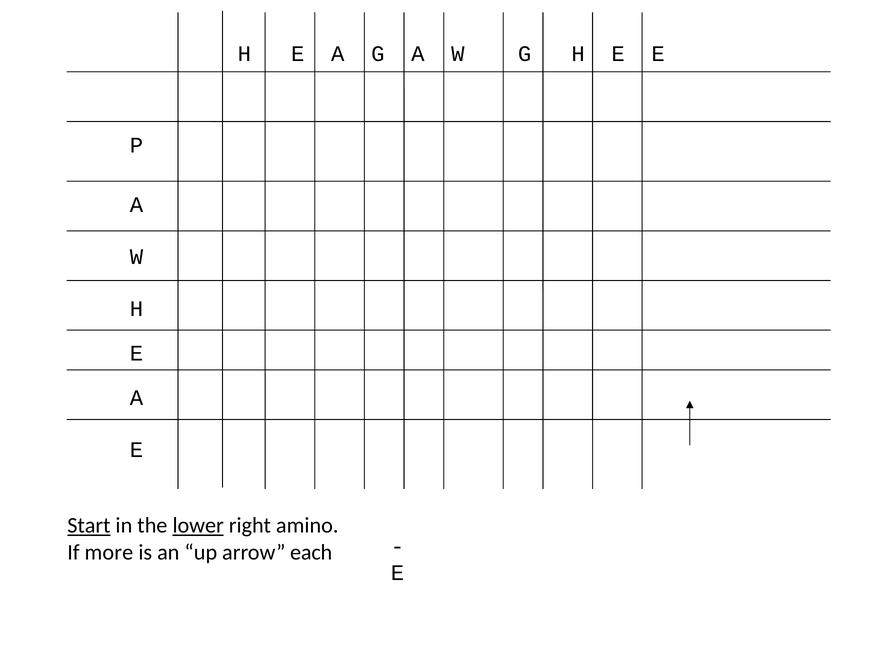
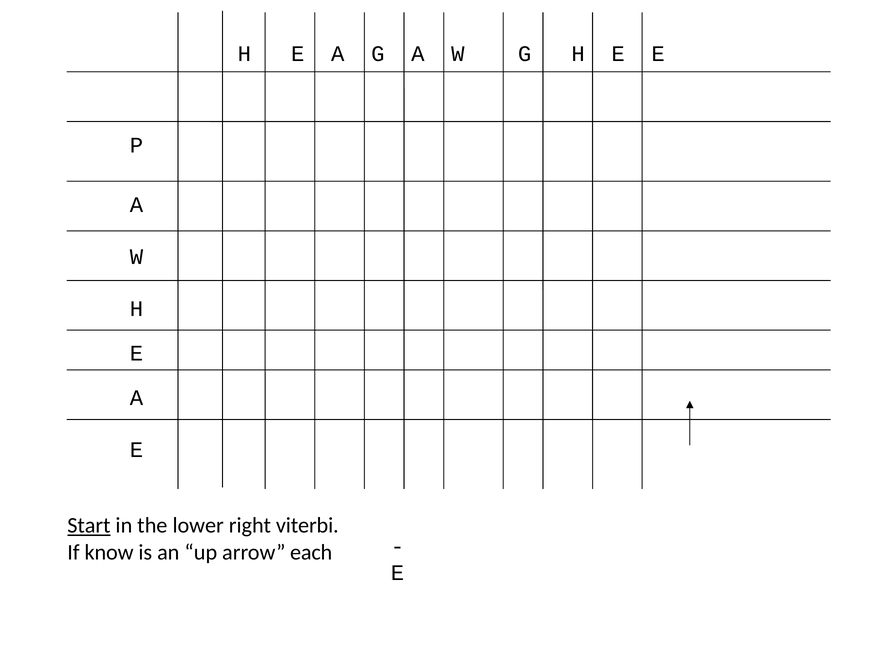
lower underline: present -> none
amino: amino -> viterbi
more: more -> know
